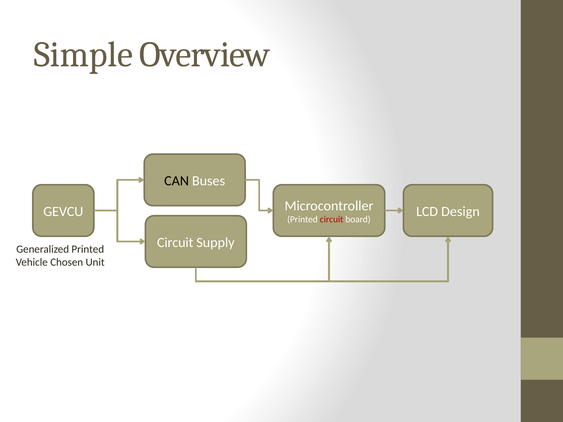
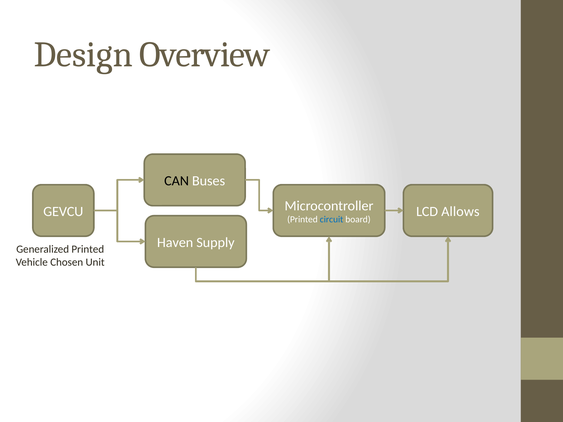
Simple: Simple -> Design
Design: Design -> Allows
circuit at (332, 220) colour: red -> blue
Circuit at (175, 243): Circuit -> Haven
